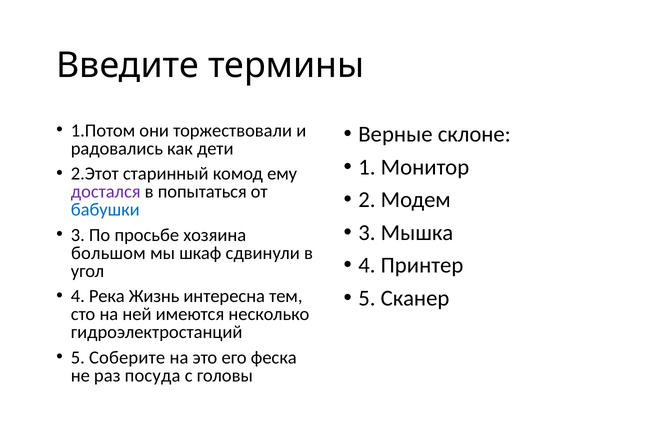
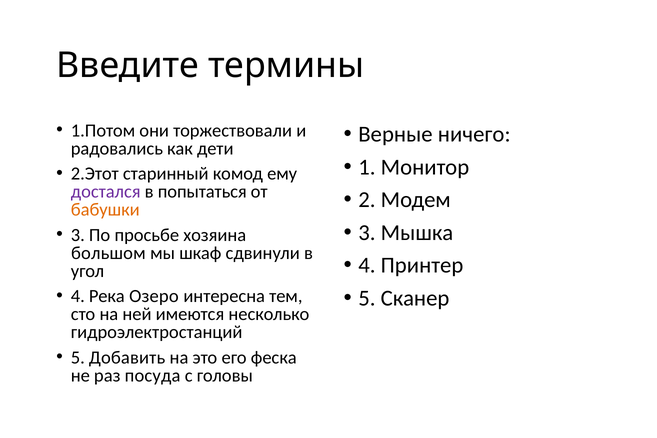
склоне: склоне -> ничего
бабушки colour: blue -> orange
Жизнь: Жизнь -> Озеро
Соберите: Соберите -> Добавить
